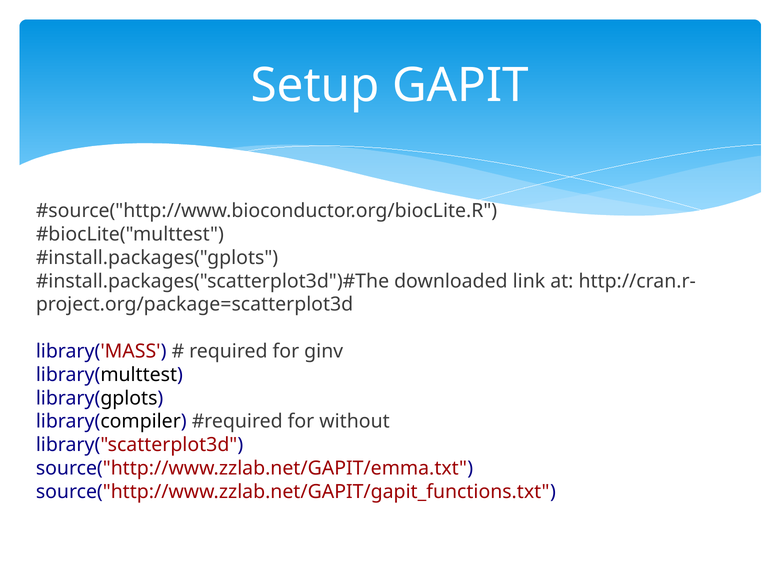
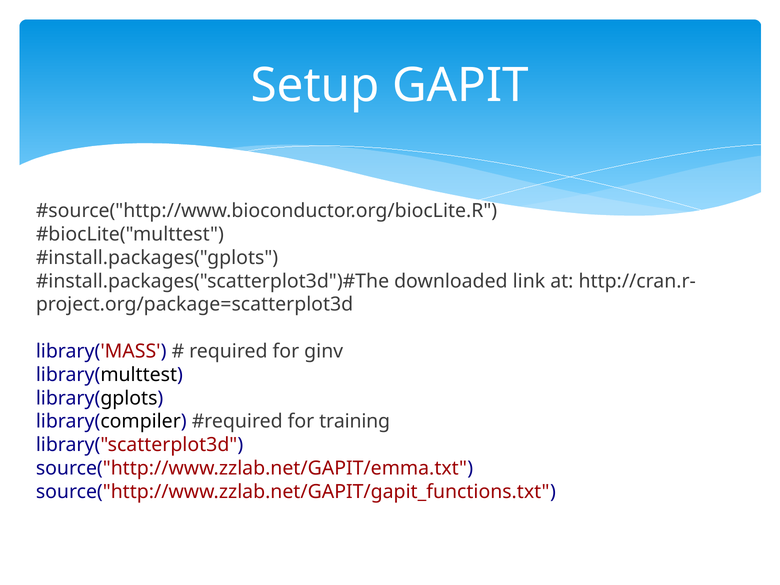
without: without -> training
